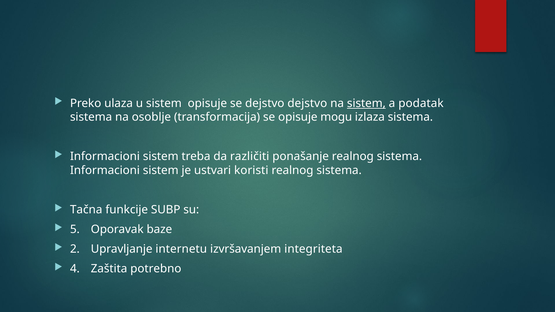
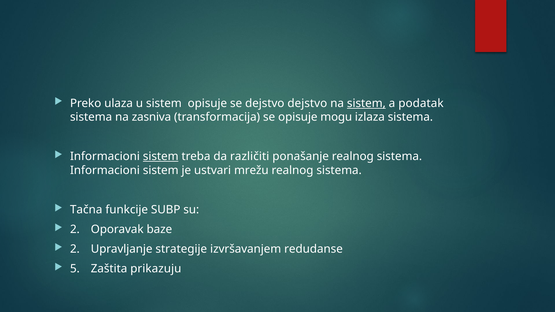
osoblje: osoblje -> zasniva
sistem at (161, 157) underline: none -> present
koristi: koristi -> mrežu
5 at (75, 230): 5 -> 2
internetu: internetu -> strategije
integriteta: integriteta -> redudanse
4: 4 -> 5
potrebno: potrebno -> prikazuju
